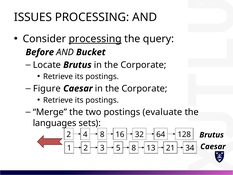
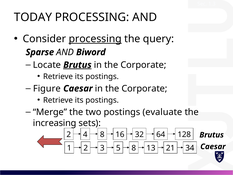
ISSUES: ISSUES -> TODAY
Before: Before -> Sparse
Bucket: Bucket -> Biword
Brutus at (77, 65) underline: none -> present
languages: languages -> increasing
